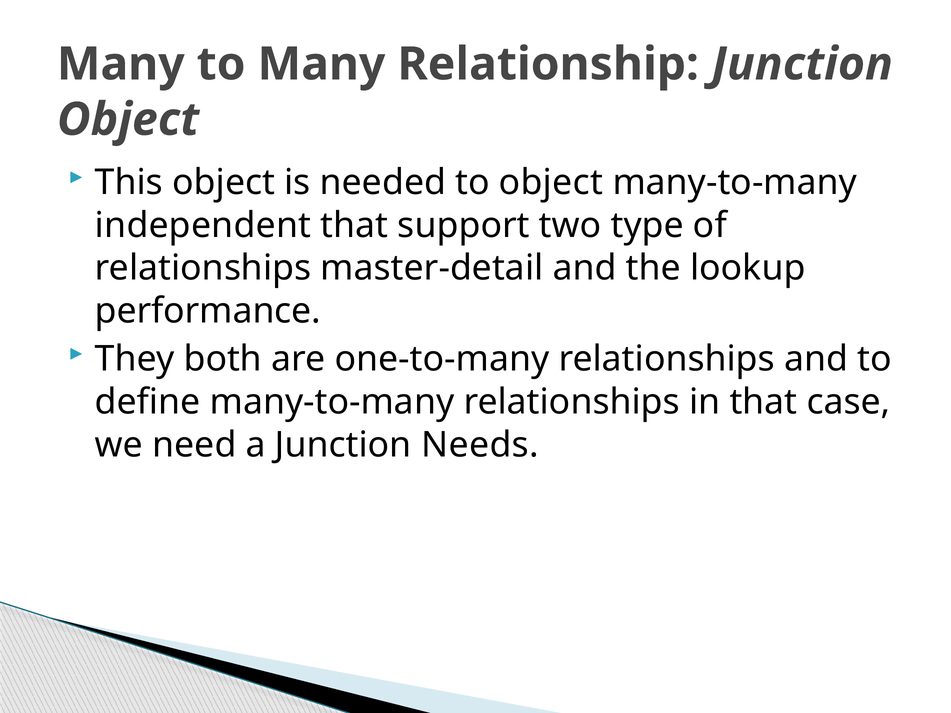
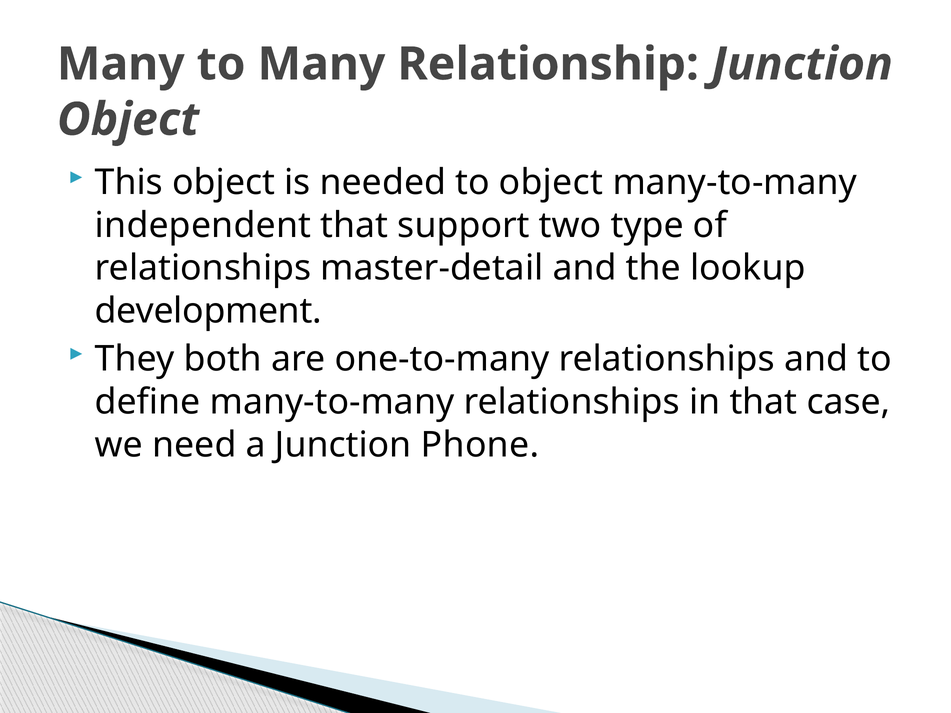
performance: performance -> development
Needs: Needs -> Phone
